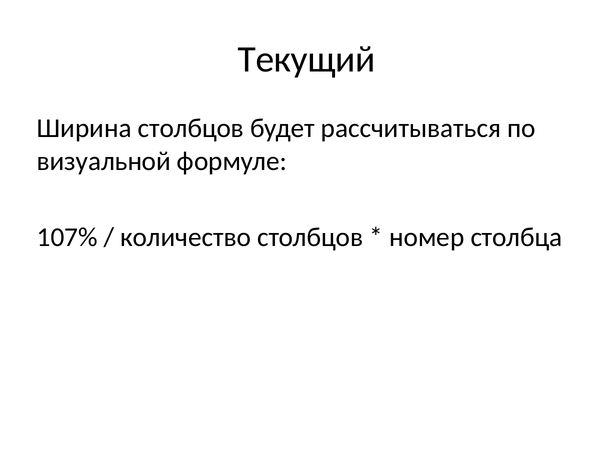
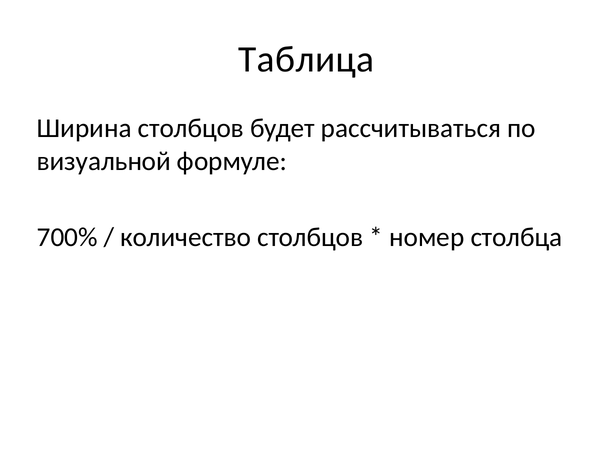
Текущий: Текущий -> Таблица
107%: 107% -> 700%
